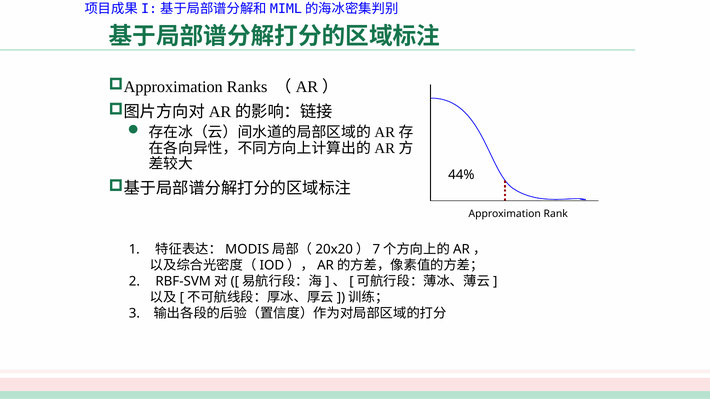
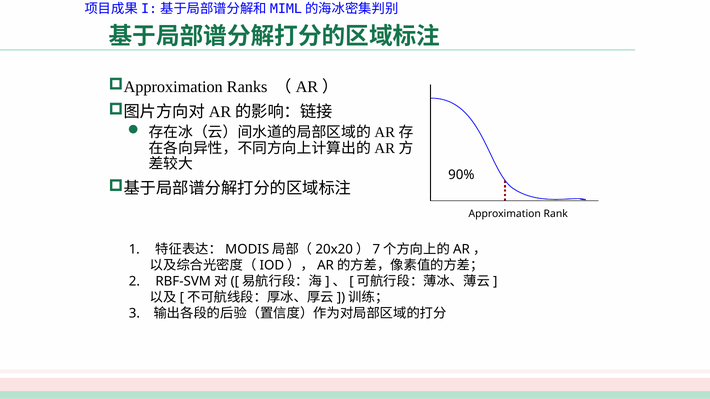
44%: 44% -> 90%
